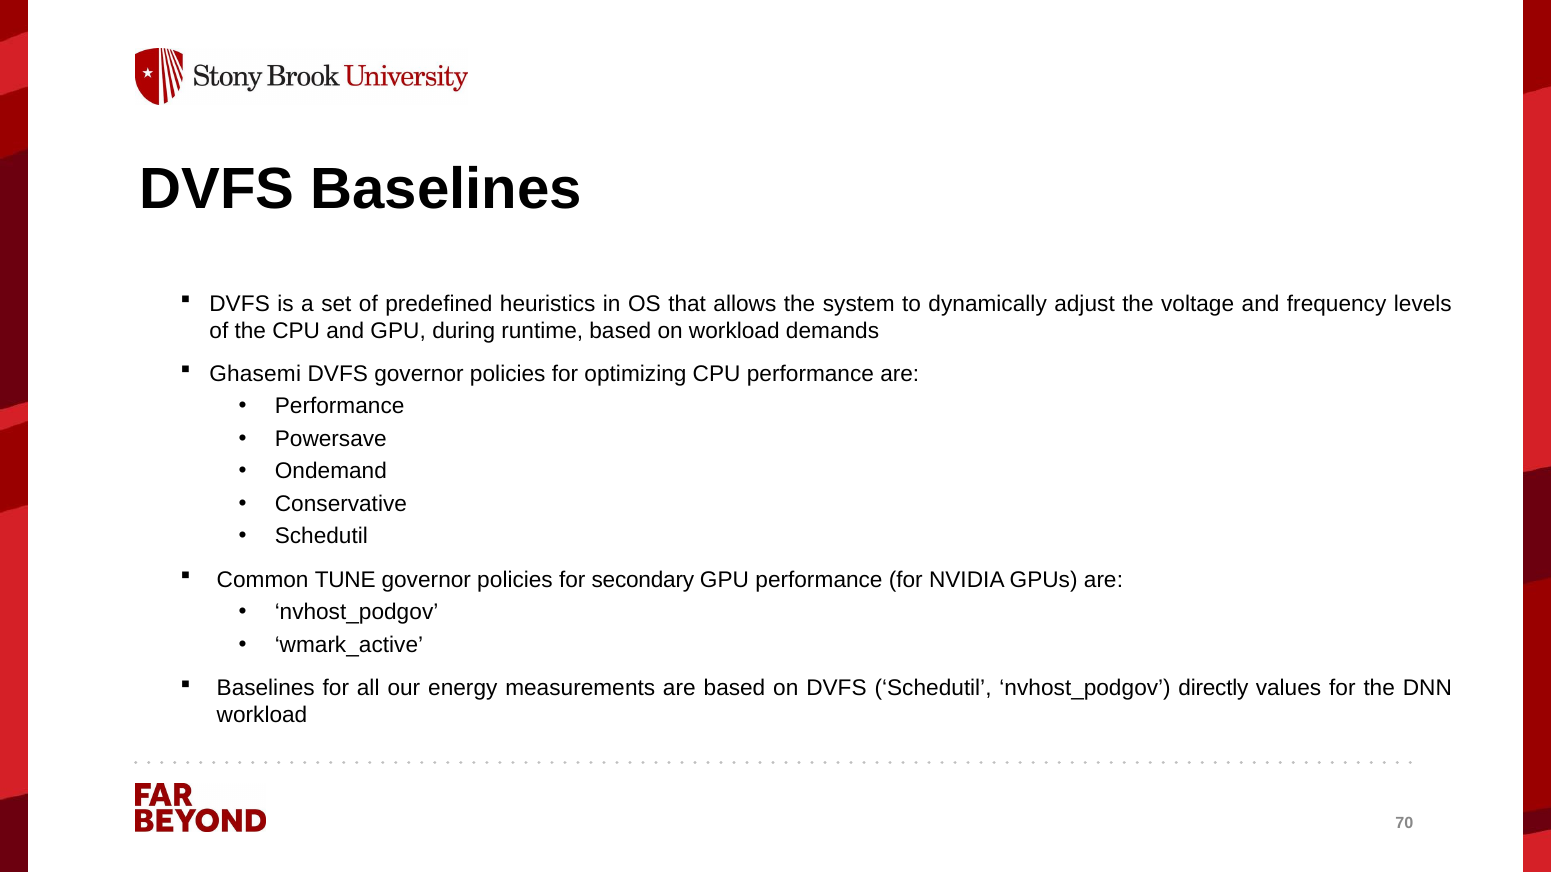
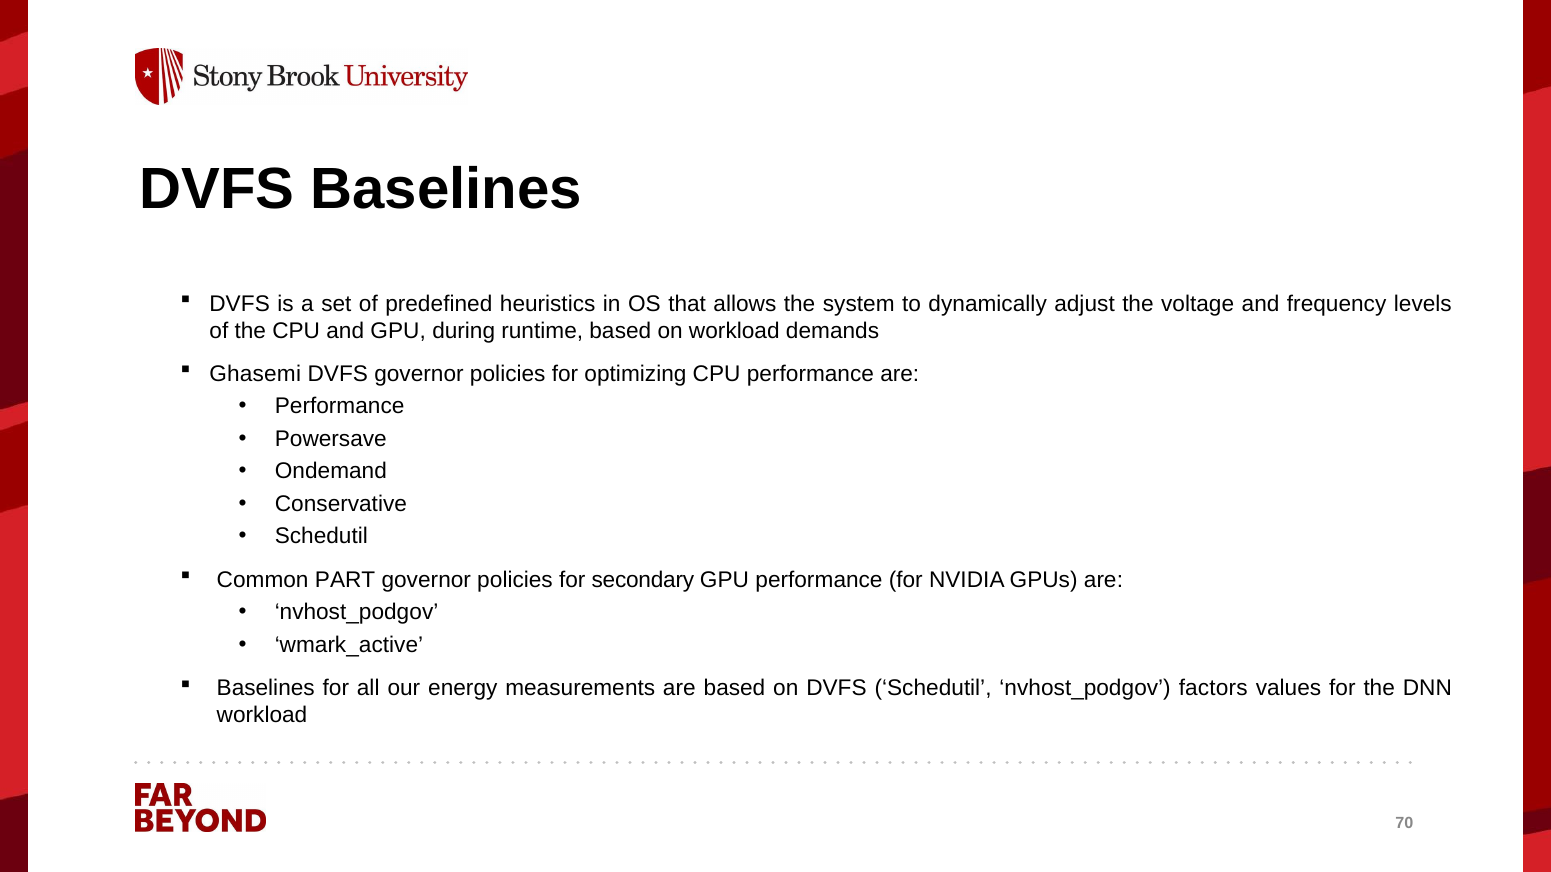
TUNE: TUNE -> PART
directly: directly -> factors
